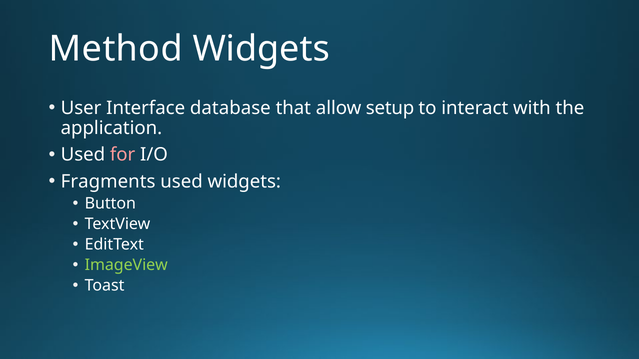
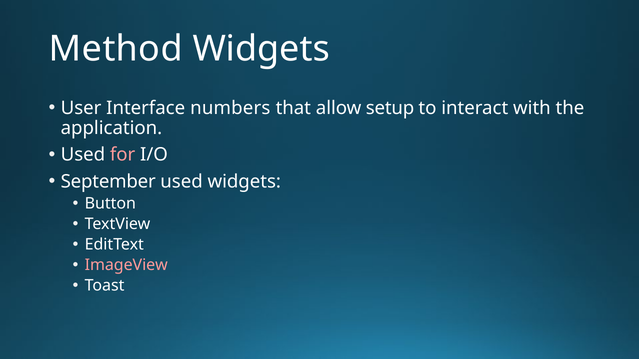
database: database -> numbers
Fragments: Fragments -> September
ImageView colour: light green -> pink
